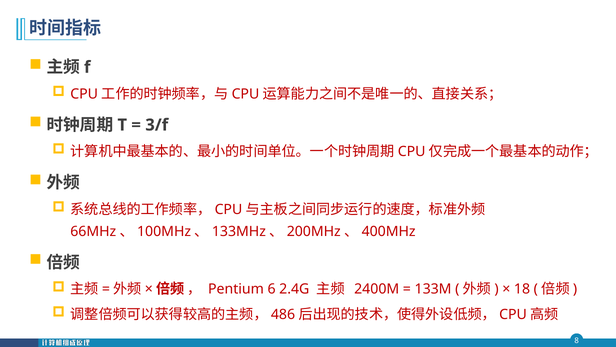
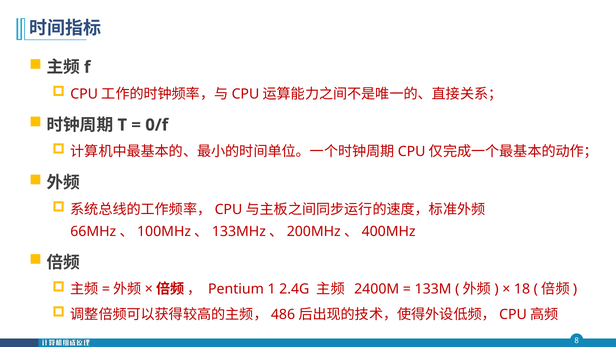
3/f: 3/f -> 0/f
6: 6 -> 1
